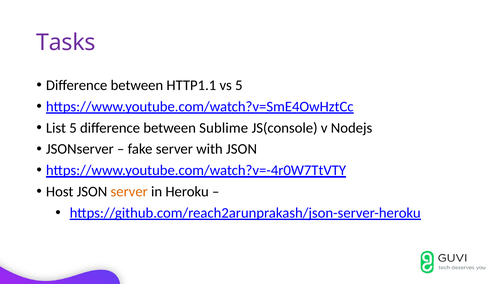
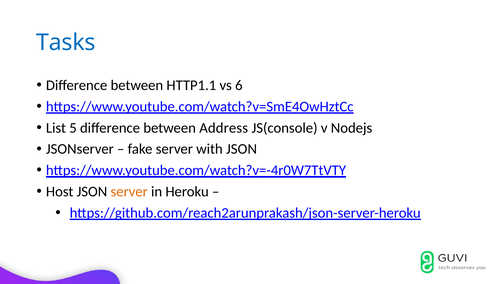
Tasks colour: purple -> blue
vs 5: 5 -> 6
Sublime: Sublime -> Address
